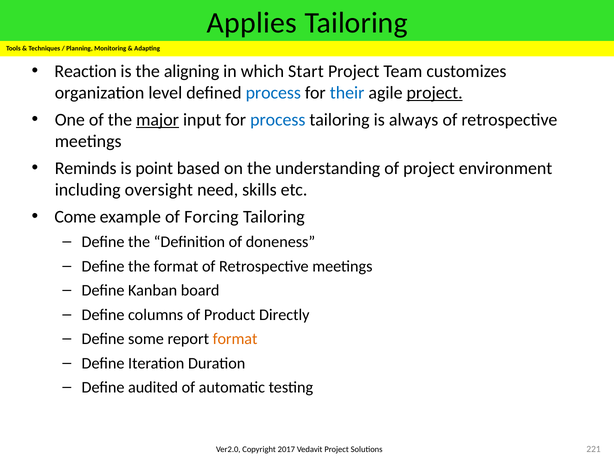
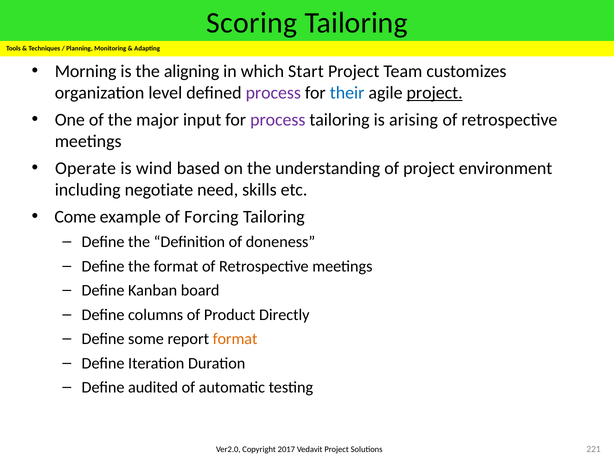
Applies: Applies -> Scoring
Reaction: Reaction -> Morning
process at (273, 93) colour: blue -> purple
major underline: present -> none
process at (278, 120) colour: blue -> purple
always: always -> arising
Reminds: Reminds -> Operate
point: point -> wind
oversight: oversight -> negotiate
